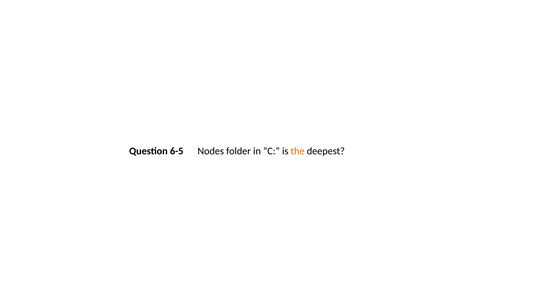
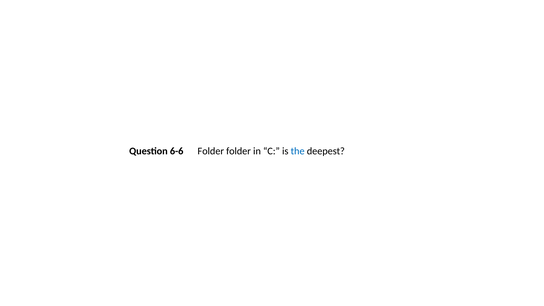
6-5: 6-5 -> 6-6
Nodes at (211, 151): Nodes -> Folder
the colour: orange -> blue
